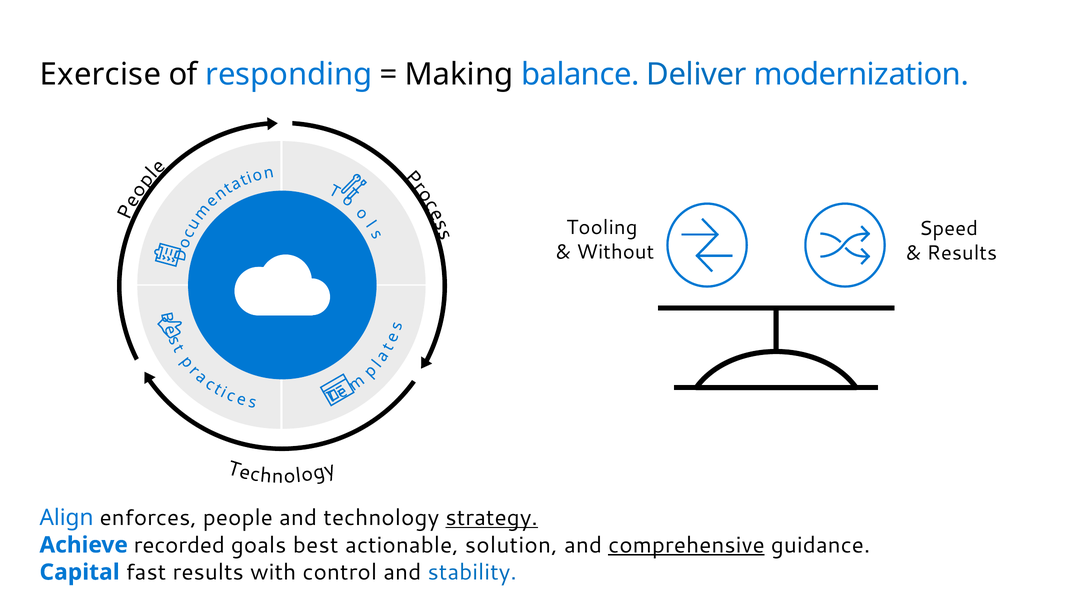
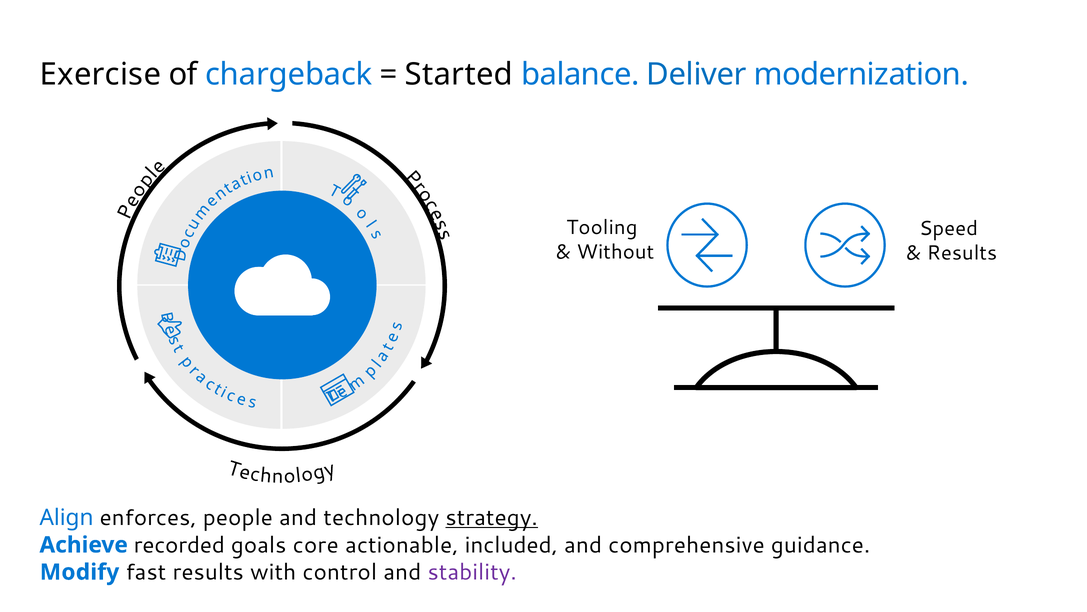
responding: responding -> chargeback
Making: Making -> Started
best: best -> core
solution: solution -> included
comprehensive underline: present -> none
Capital: Capital -> Modify
stability colour: blue -> purple
